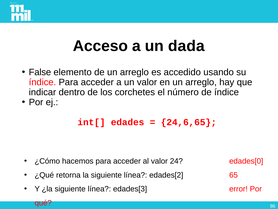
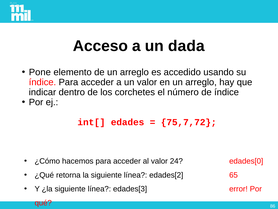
False: False -> Pone
24,6,65: 24,6,65 -> 75,7,72
